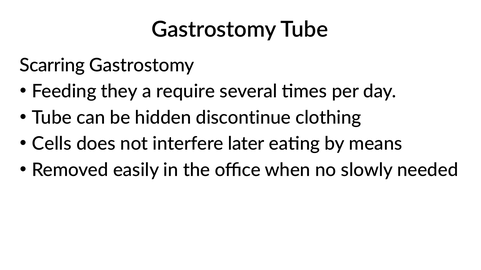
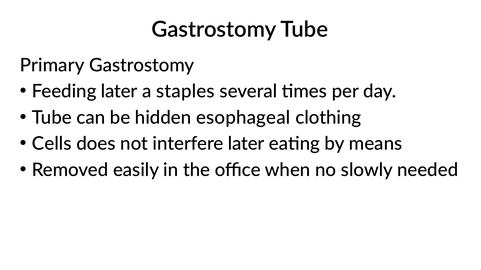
Scarring: Scarring -> Primary
Feeding they: they -> later
require: require -> staples
discontinue: discontinue -> esophageal
